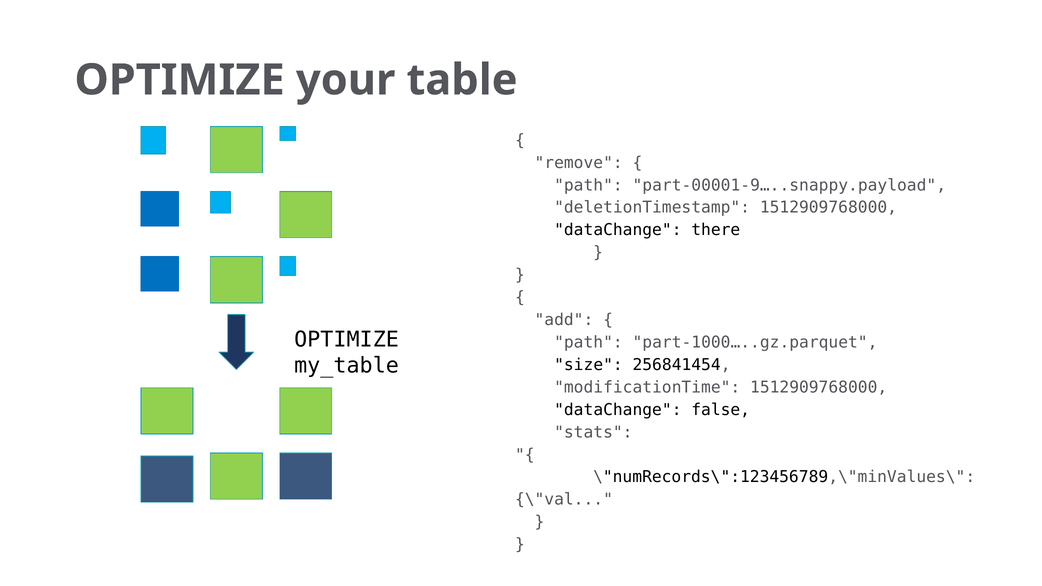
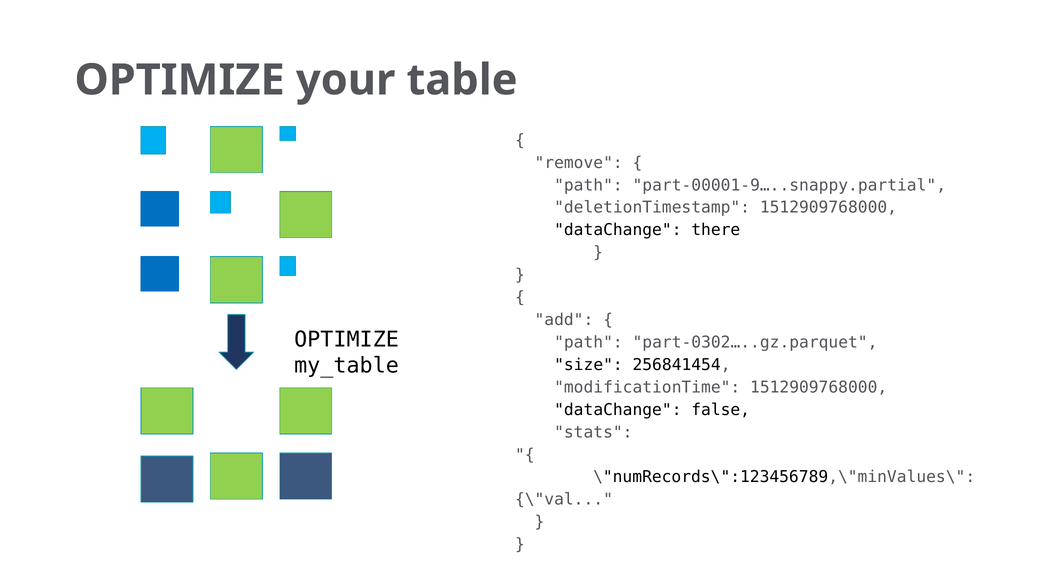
part-00001-9…..snappy.payload: part-00001-9…..snappy.payload -> part-00001-9…..snappy.partial
part-1000…..gz.parquet: part-1000…..gz.parquet -> part-0302…..gz.parquet
